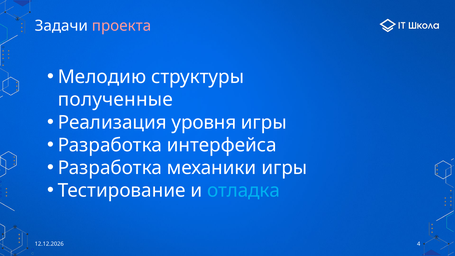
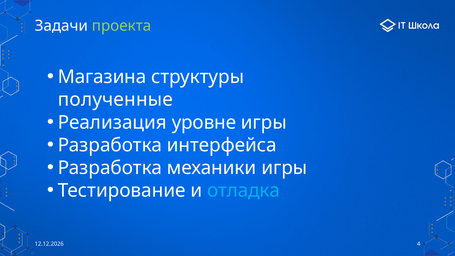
проекта colour: pink -> light green
Мелодию: Мелодию -> Магазина
уровня: уровня -> уровне
